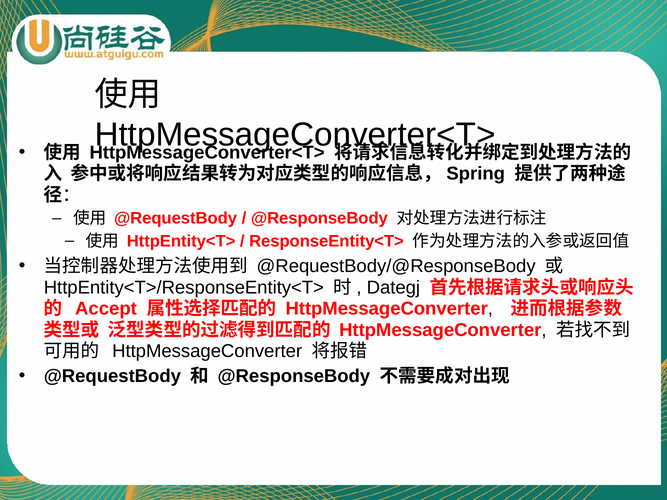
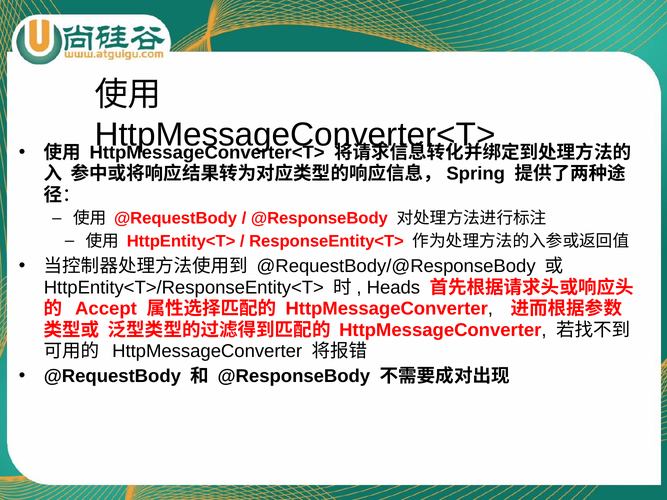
Dategj: Dategj -> Heads
